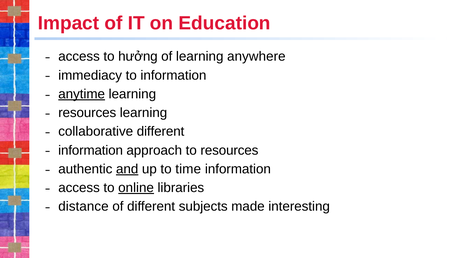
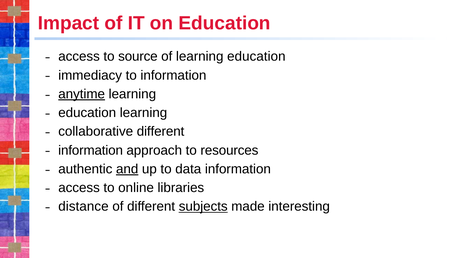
hưởng: hưởng -> source
learning anywhere: anywhere -> education
resources at (87, 113): resources -> education
time: time -> data
online underline: present -> none
subjects underline: none -> present
